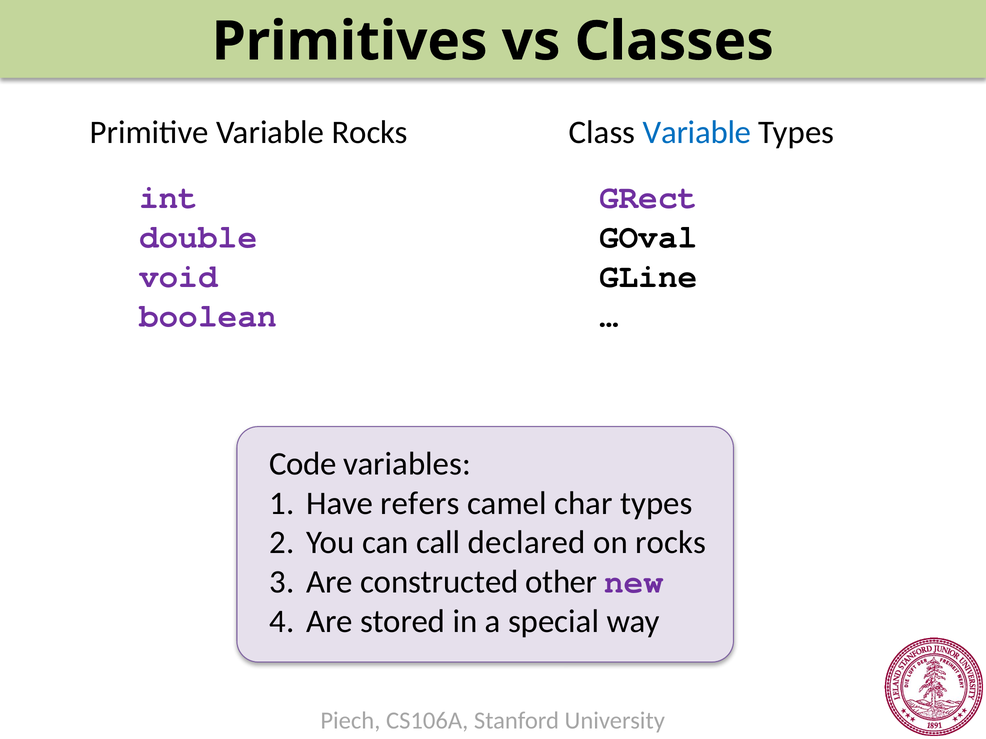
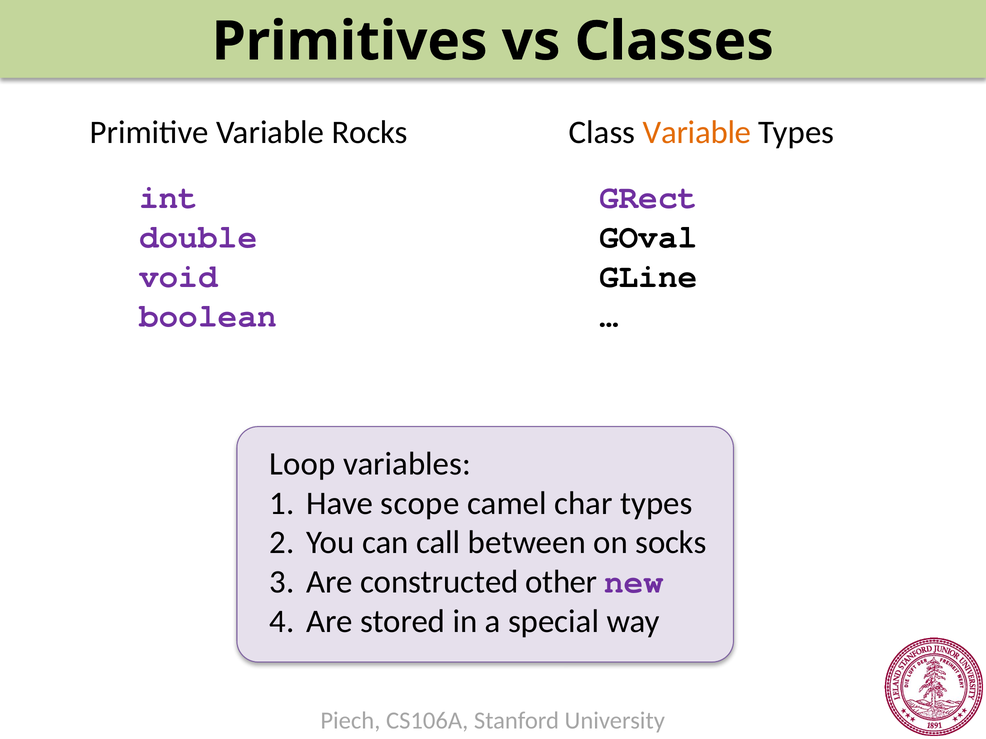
Variable at (697, 133) colour: blue -> orange
Code: Code -> Loop
refers: refers -> scope
declared: declared -> between
on rocks: rocks -> socks
